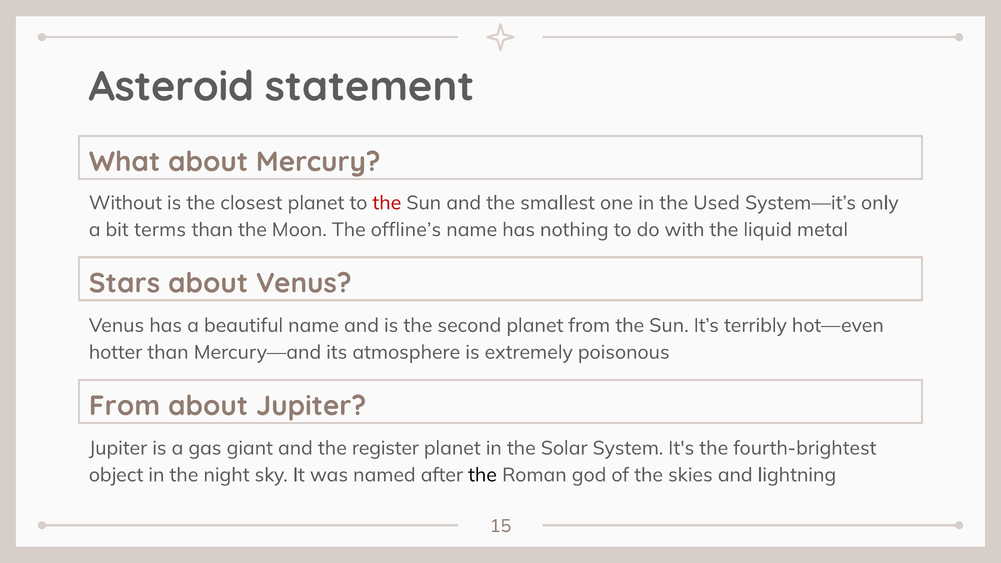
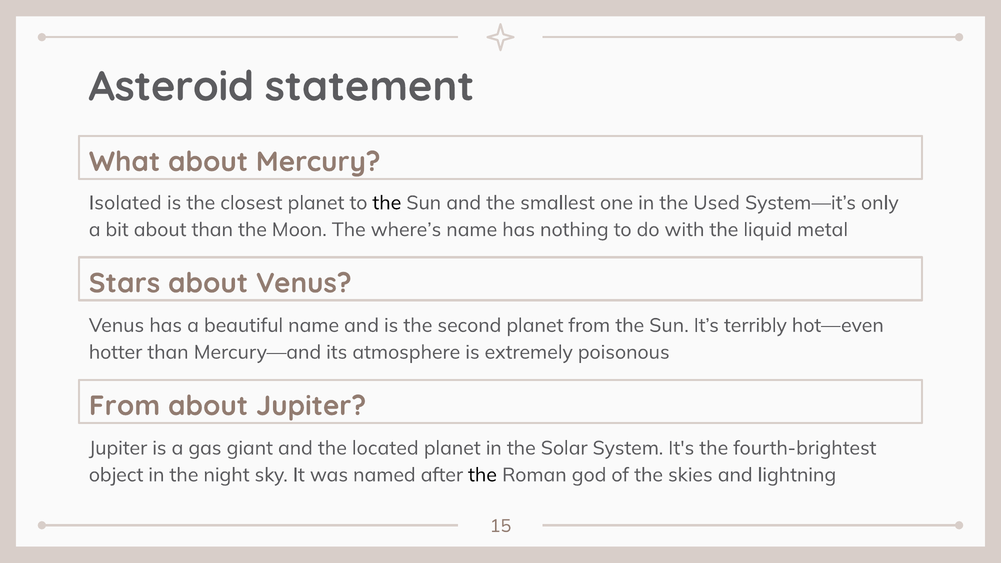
Without: Without -> Isolated
the at (387, 203) colour: red -> black
bit terms: terms -> about
offline’s: offline’s -> where’s
register: register -> located
